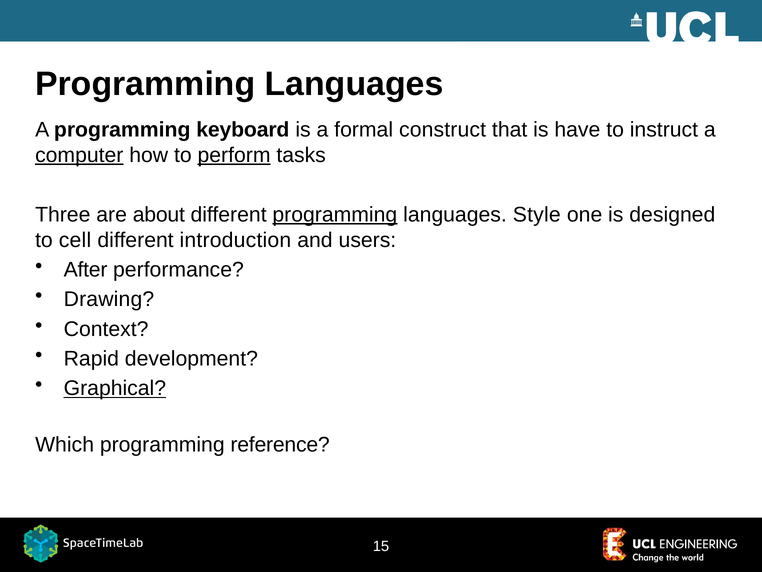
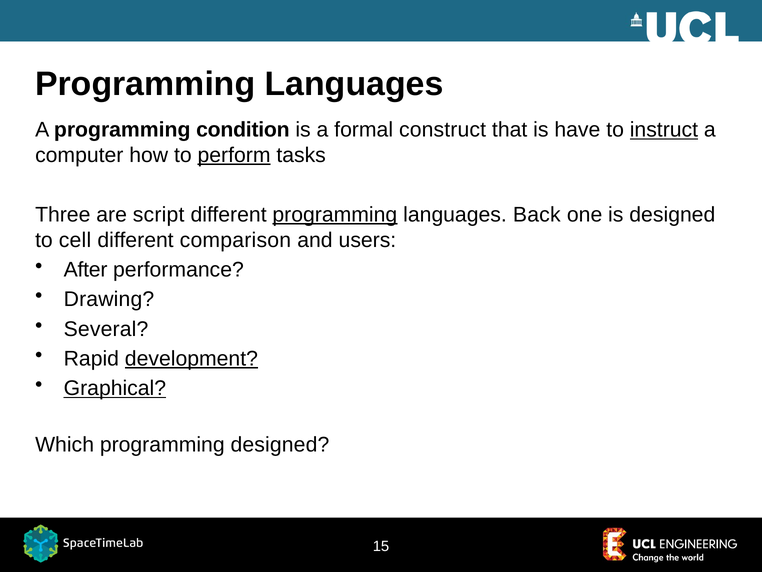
keyboard: keyboard -> condition
instruct underline: none -> present
computer underline: present -> none
about: about -> script
Style: Style -> Back
introduction: introduction -> comparison
Context: Context -> Several
development underline: none -> present
programming reference: reference -> designed
